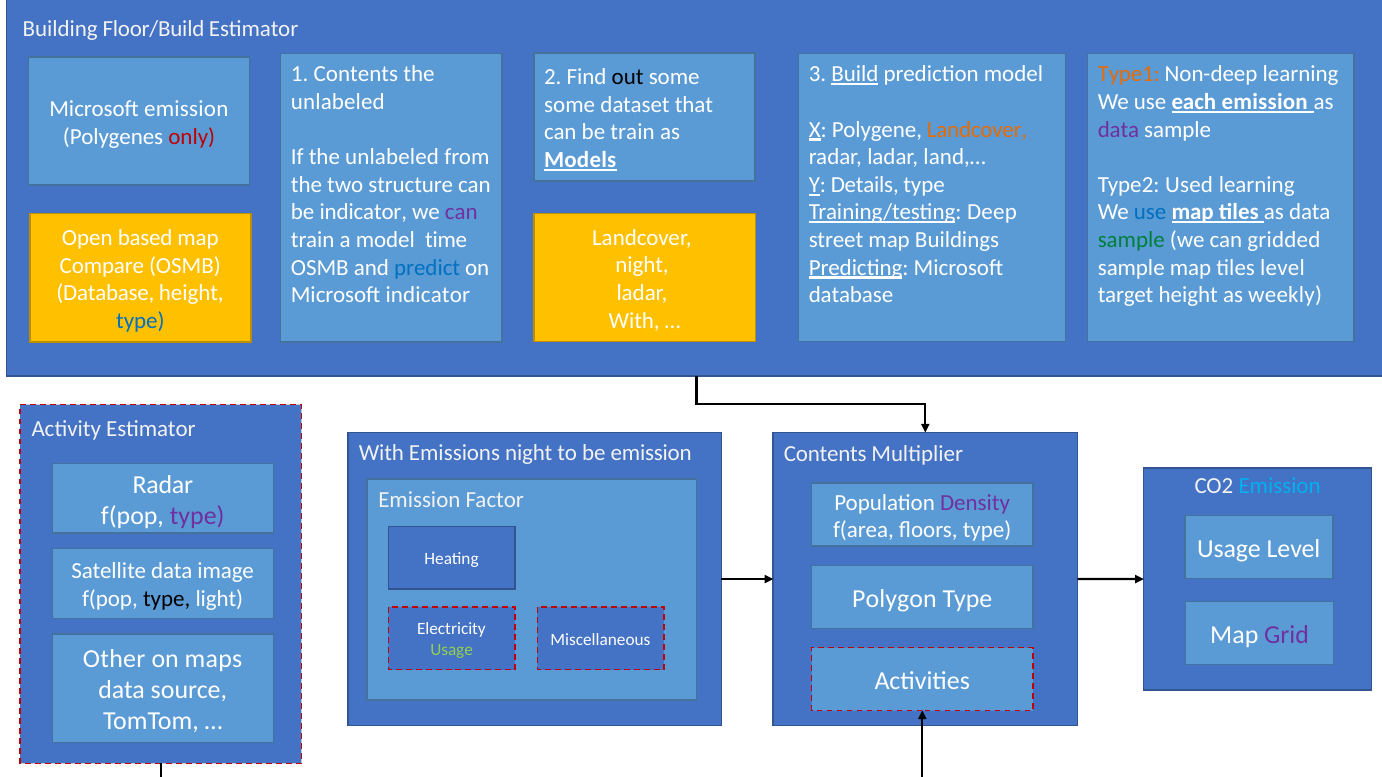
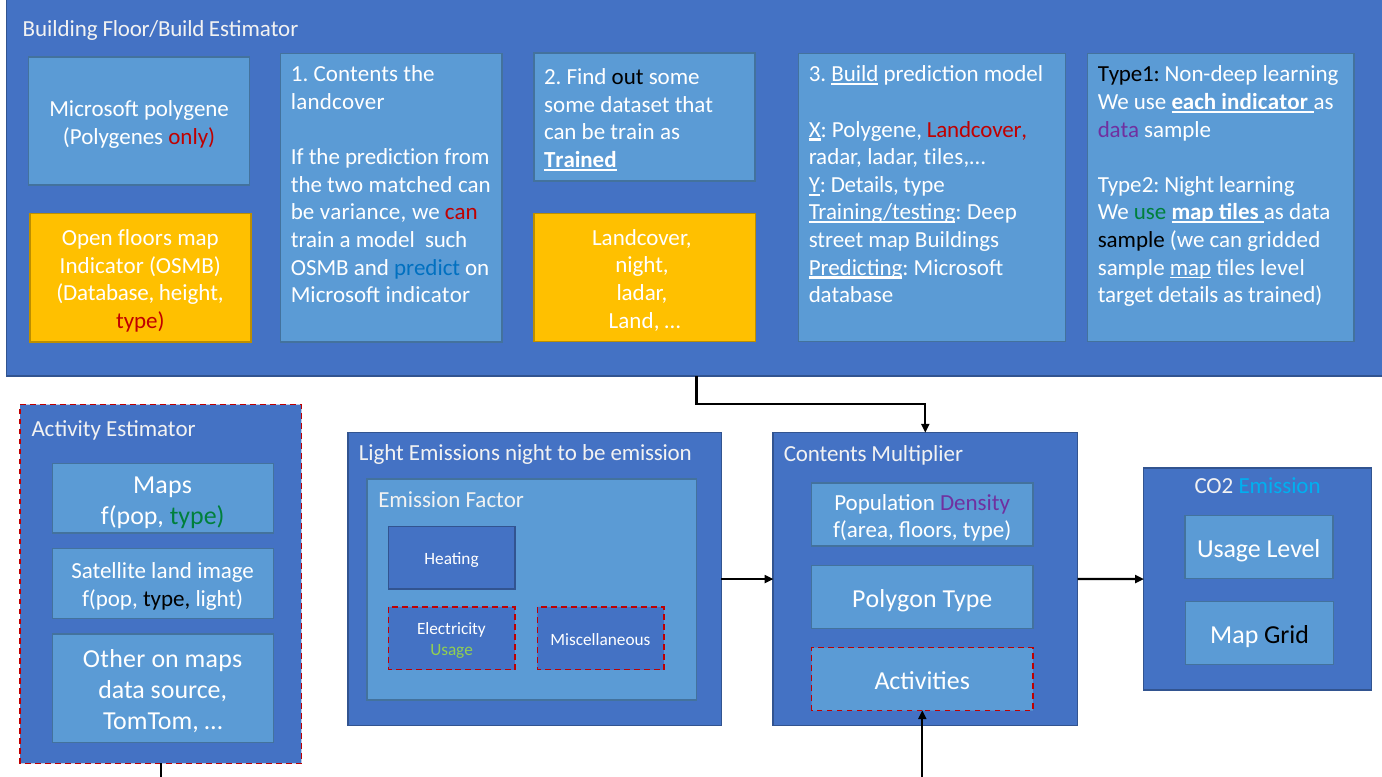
Type1 colour: orange -> black
unlabeled at (338, 102): unlabeled -> landcover
each emission: emission -> indicator
Microsoft emission: emission -> polygene
Landcover at (977, 130) colour: orange -> red
If the unlabeled: unlabeled -> prediction
land,…: land,… -> tiles,…
Models at (580, 160): Models -> Trained
structure: structure -> matched
Type2 Used: Used -> Night
be indicator: indicator -> variance
can at (461, 212) colour: purple -> red
use at (1150, 212) colour: blue -> green
Open based: based -> floors
time: time -> such
sample at (1131, 240) colour: green -> black
Compare at (102, 266): Compare -> Indicator
map at (1191, 268) underline: none -> present
target height: height -> details
weekly at (1285, 295): weekly -> trained
With at (634, 321): With -> Land
type at (140, 321) colour: blue -> red
With at (381, 453): With -> Light
Radar at (163, 485): Radar -> Maps
type at (197, 516) colour: purple -> green
Satellite data: data -> land
Grid colour: purple -> black
